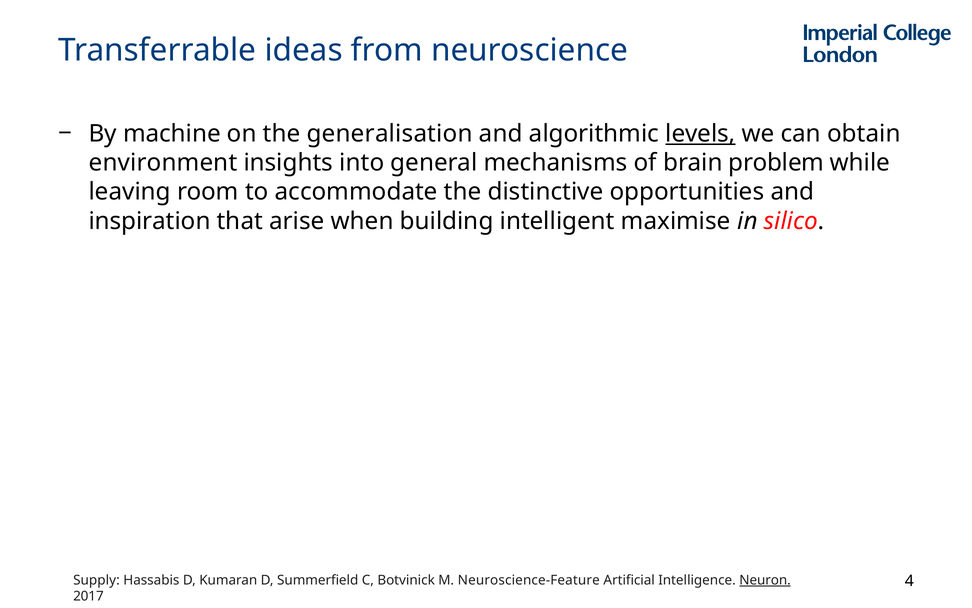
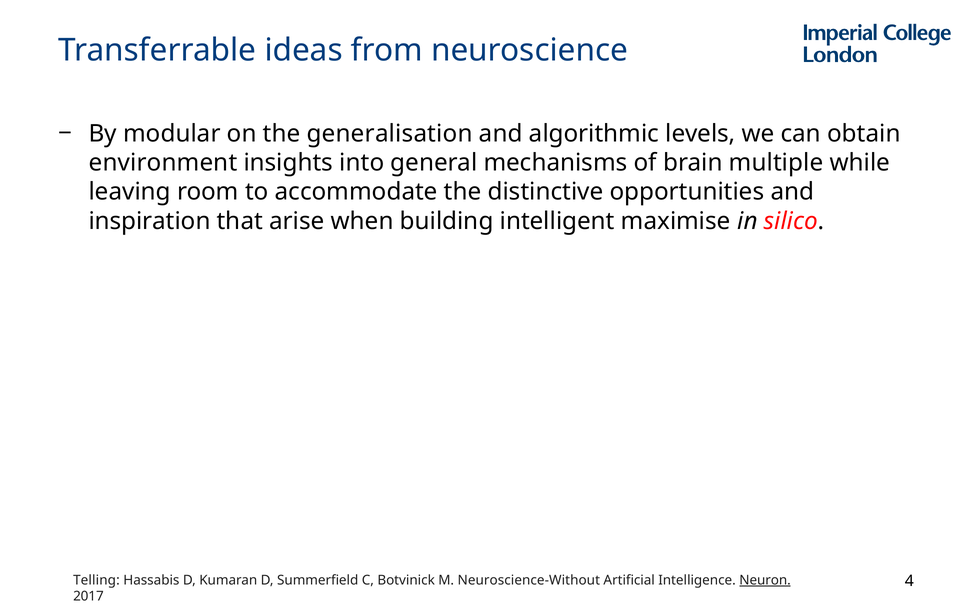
machine: machine -> modular
levels underline: present -> none
problem: problem -> multiple
Supply: Supply -> Telling
Neuroscience-Feature: Neuroscience-Feature -> Neuroscience-Without
